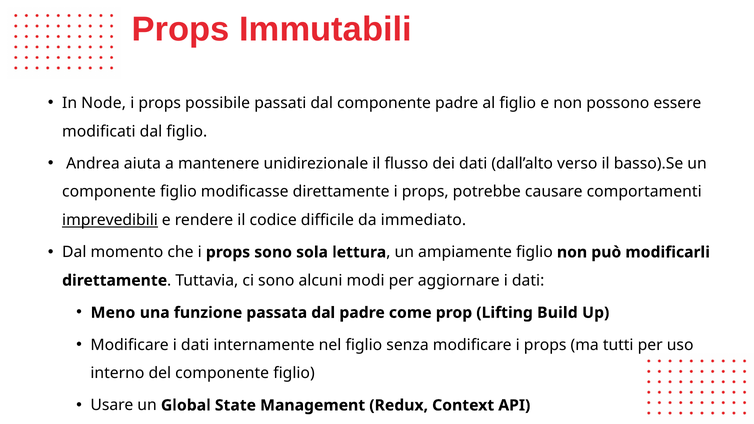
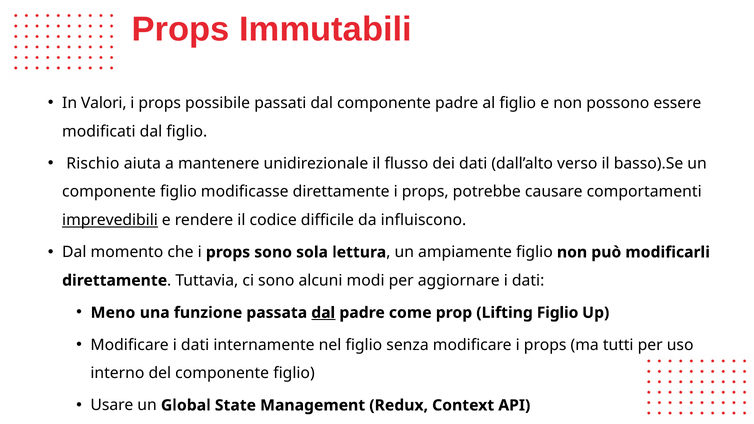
Node: Node -> Valori
Andrea: Andrea -> Rischio
immediato: immediato -> influiscono
dal at (323, 313) underline: none -> present
Lifting Build: Build -> Figlio
